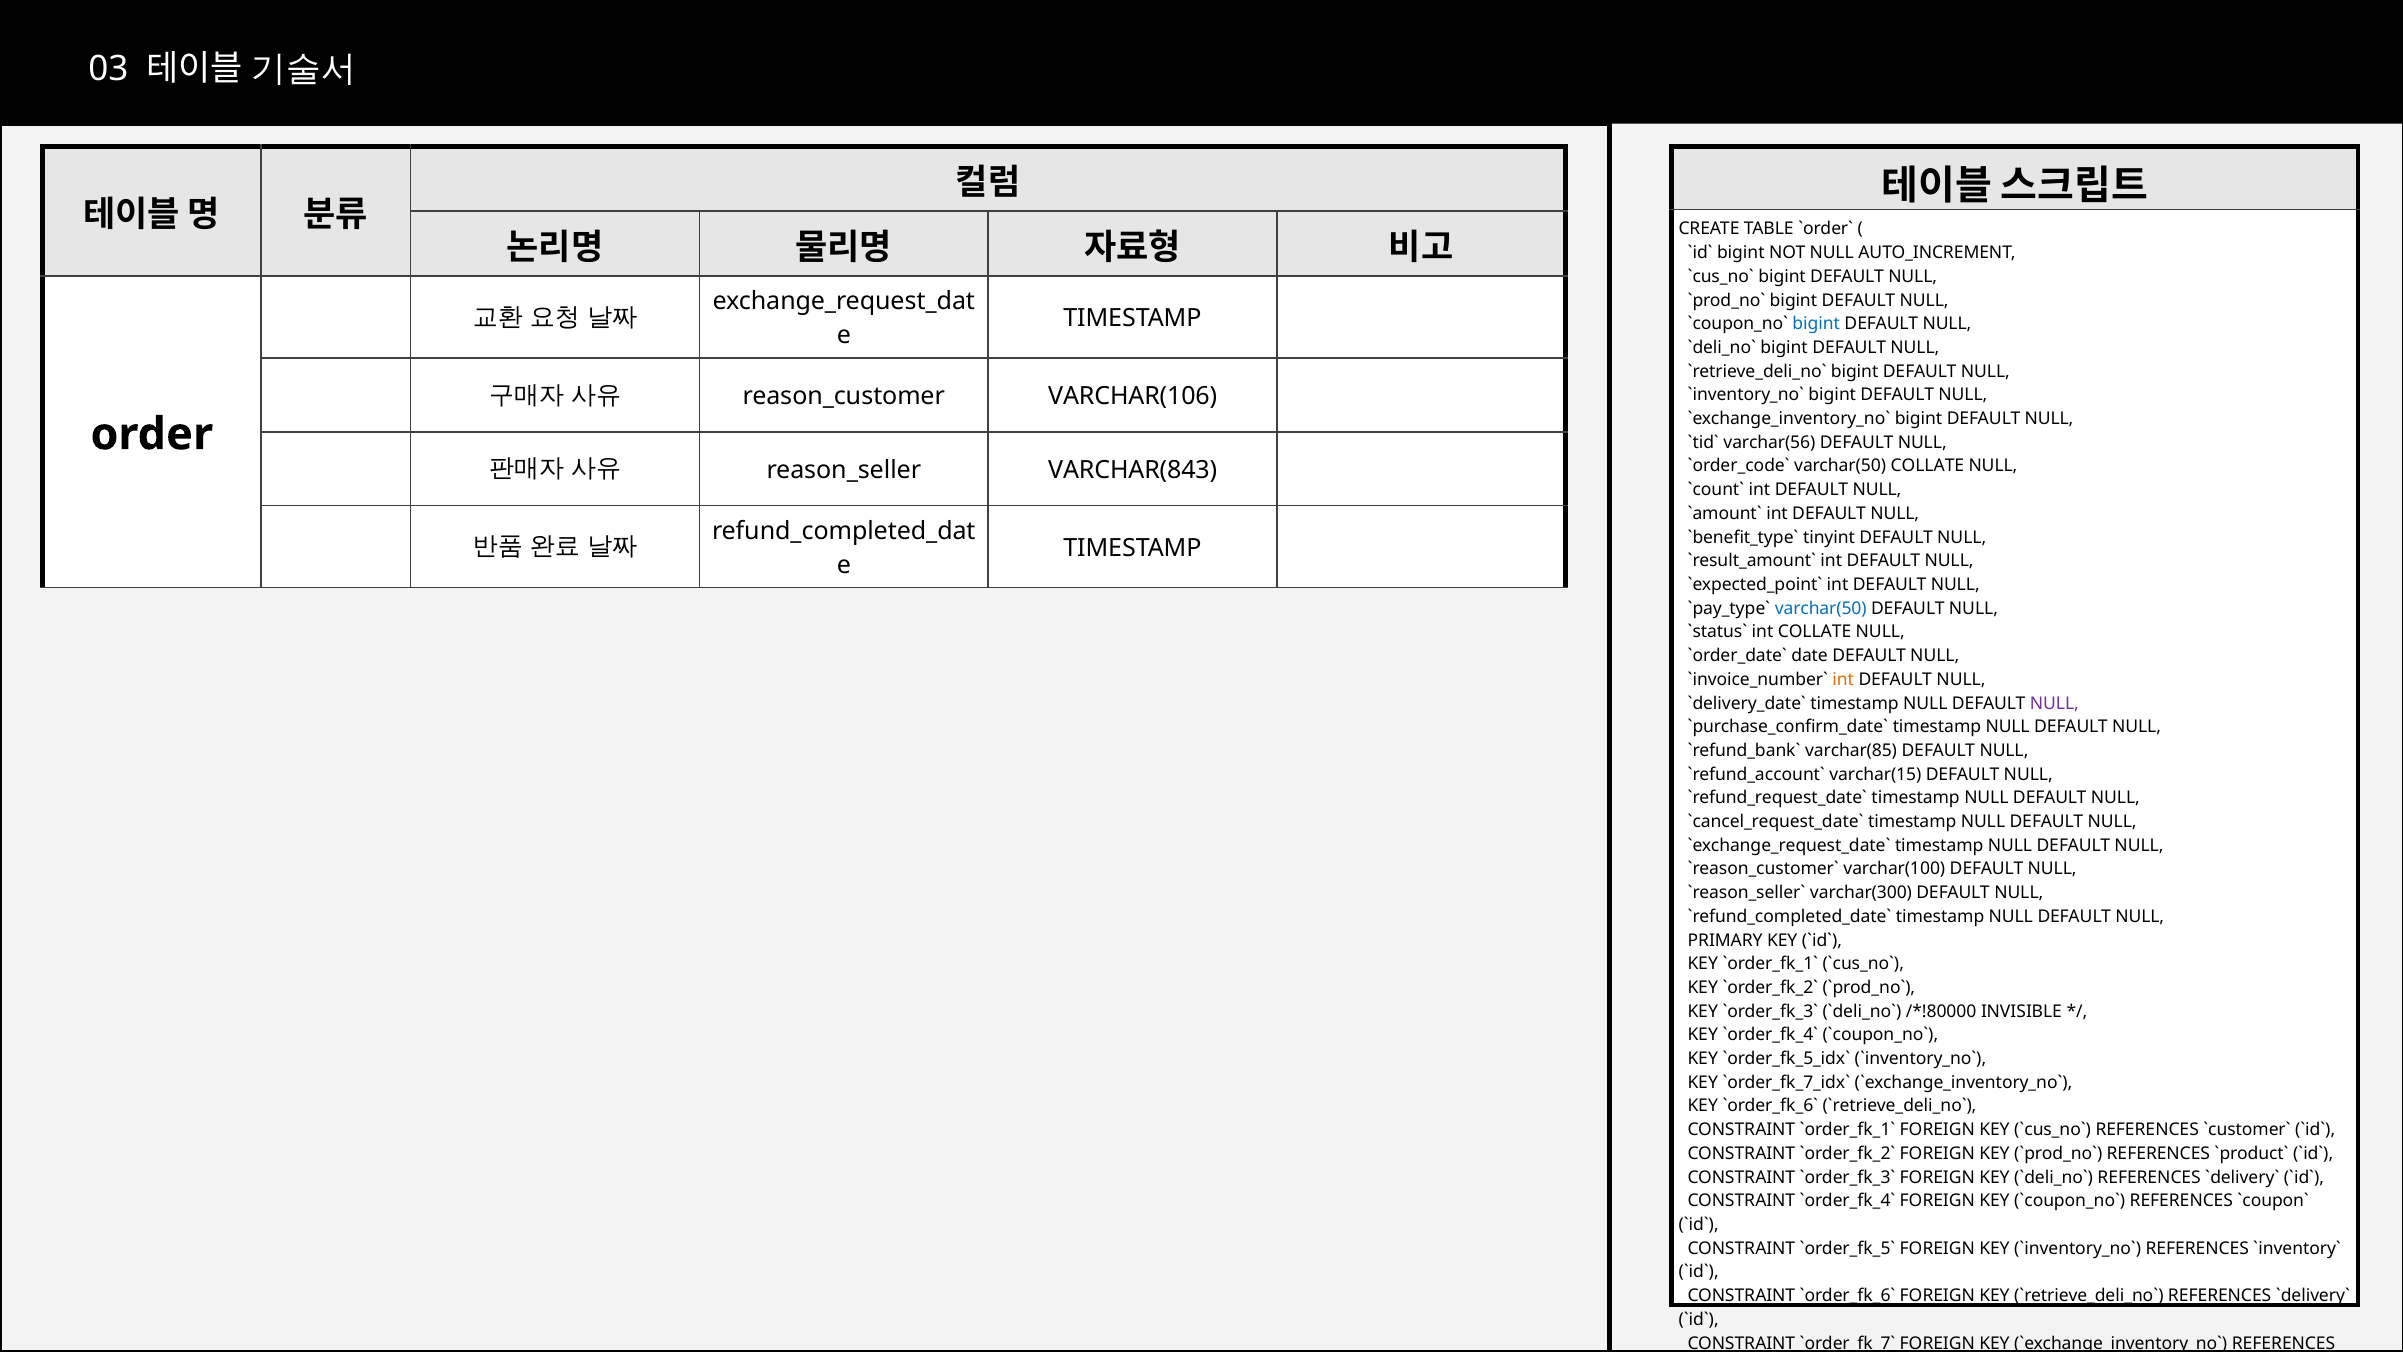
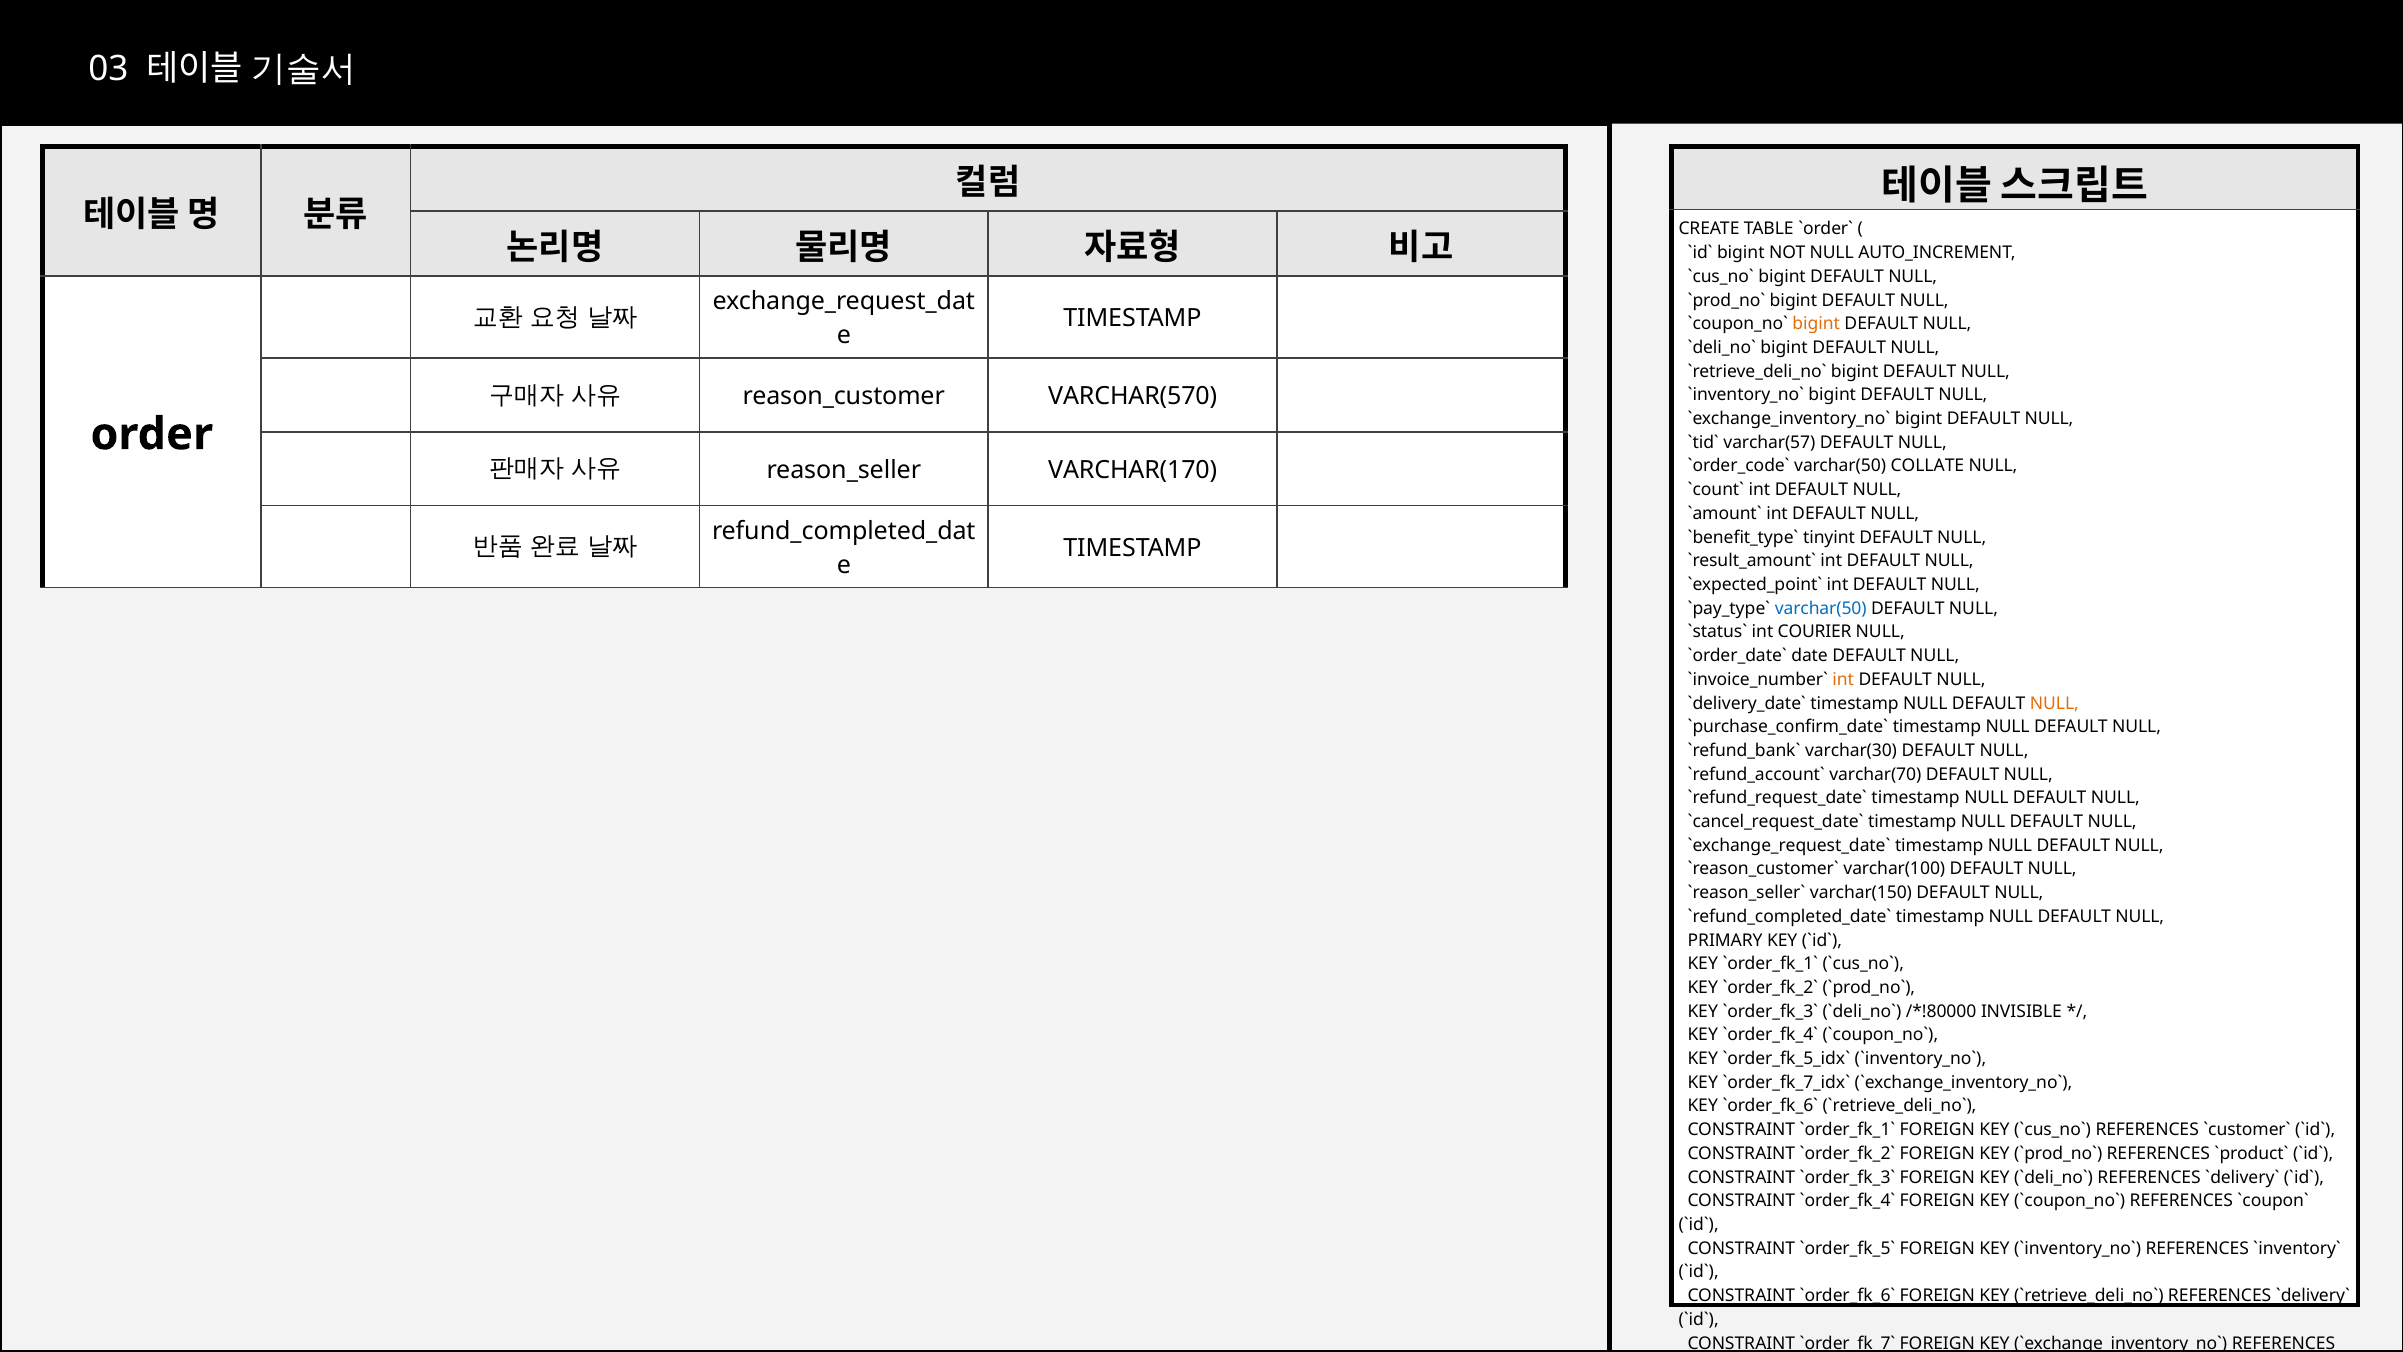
bigint at (1816, 324) colour: blue -> orange
VARCHAR(106: VARCHAR(106 -> VARCHAR(570
varchar(56: varchar(56 -> varchar(57
VARCHAR(843: VARCHAR(843 -> VARCHAR(170
int COLLATE: COLLATE -> COURIER
NULL at (2054, 703) colour: purple -> orange
varchar(85: varchar(85 -> varchar(30
varchar(15: varchar(15 -> varchar(70
varchar(300: varchar(300 -> varchar(150
